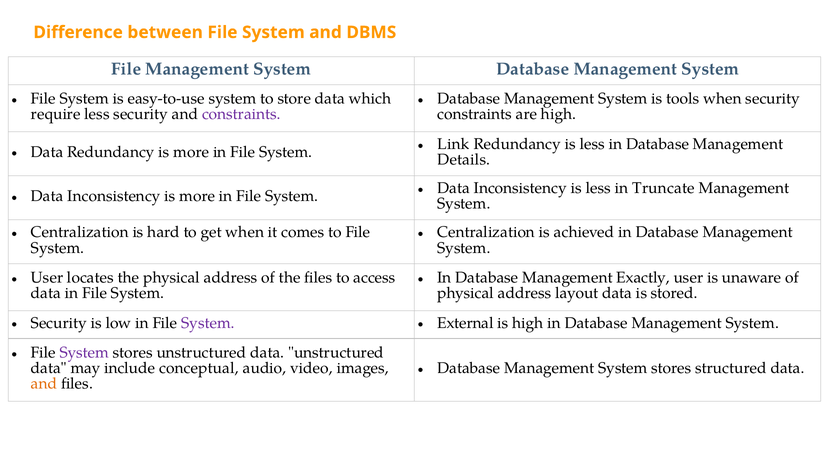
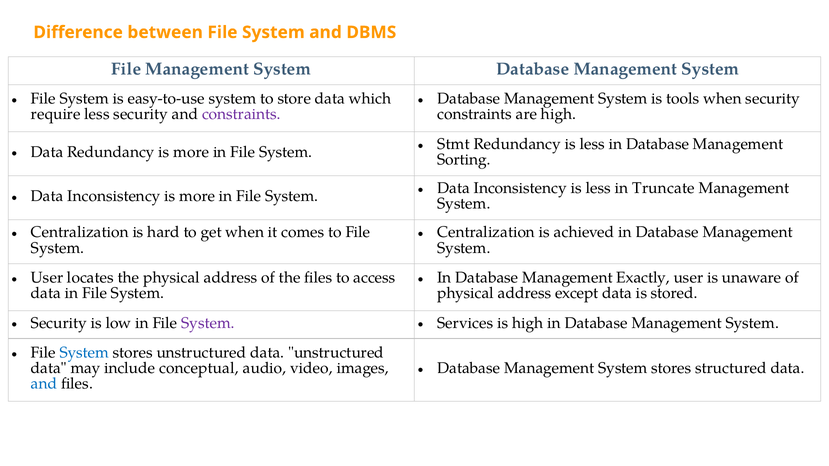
Link: Link -> Stmt
Details: Details -> Sorting
layout: layout -> except
External: External -> Services
System at (84, 353) colour: purple -> blue
and at (44, 384) colour: orange -> blue
